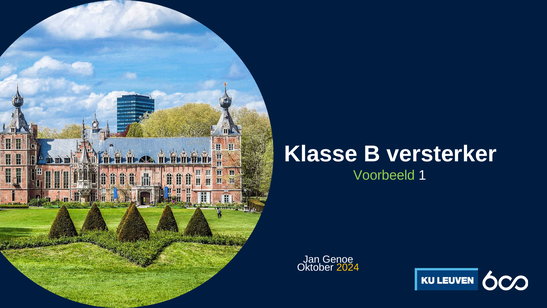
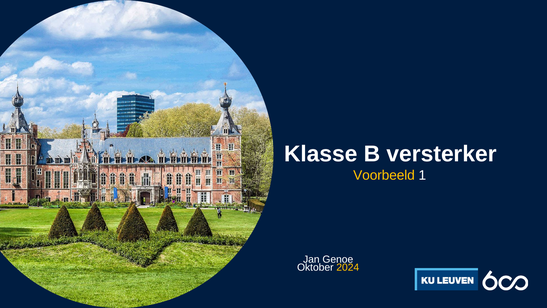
Voorbeeld colour: light green -> yellow
